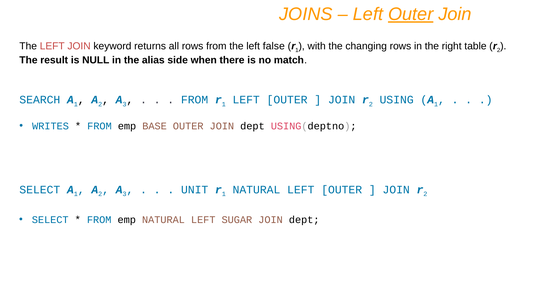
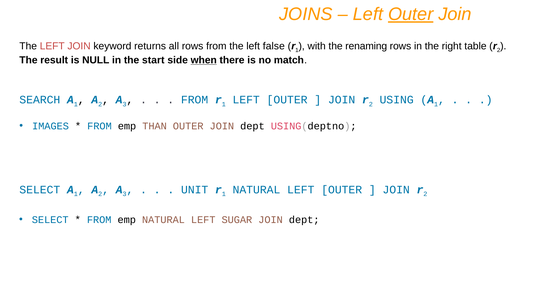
changing: changing -> renaming
alias: alias -> start
when underline: none -> present
WRITES: WRITES -> IMAGES
BASE: BASE -> THAN
